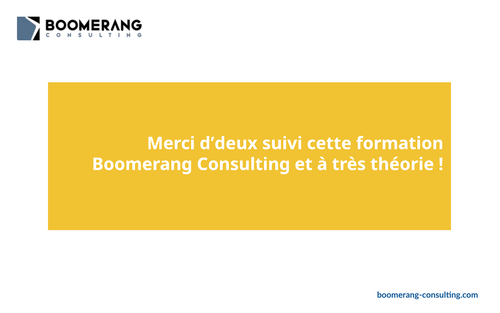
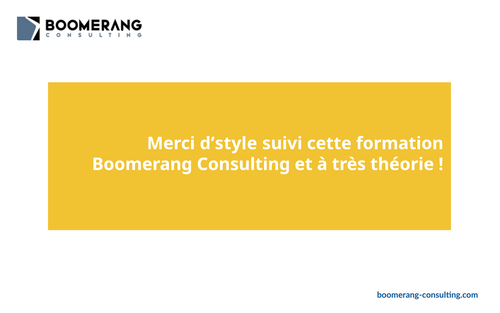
d’deux: d’deux -> d’style
